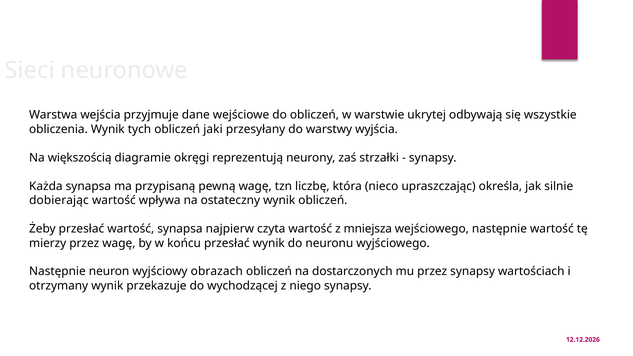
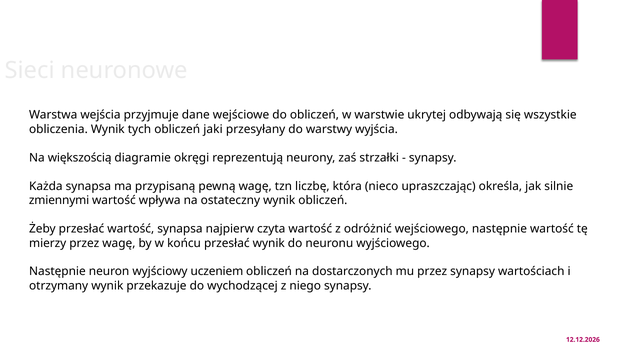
dobierając: dobierając -> zmiennymi
mniejsza: mniejsza -> odróżnić
obrazach: obrazach -> uczeniem
